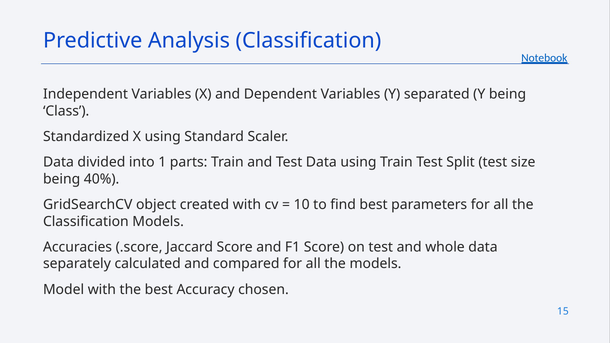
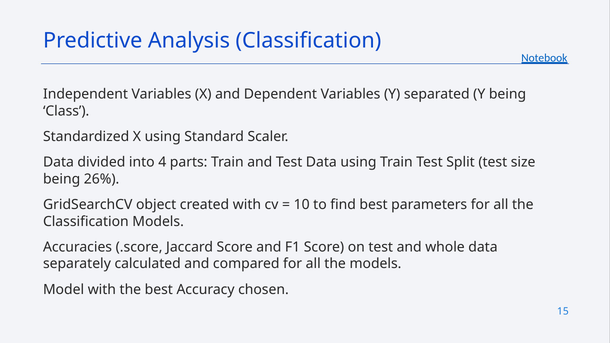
1: 1 -> 4
40%: 40% -> 26%
